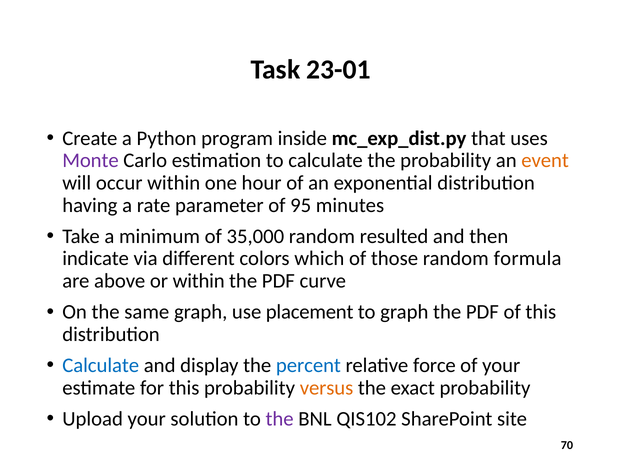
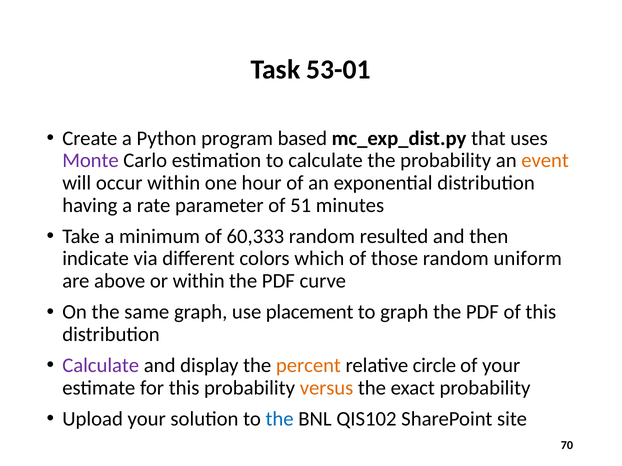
23-01: 23-01 -> 53-01
inside: inside -> based
95: 95 -> 51
35,000: 35,000 -> 60,333
formula: formula -> uniform
Calculate at (101, 366) colour: blue -> purple
percent colour: blue -> orange
force: force -> circle
the at (280, 419) colour: purple -> blue
